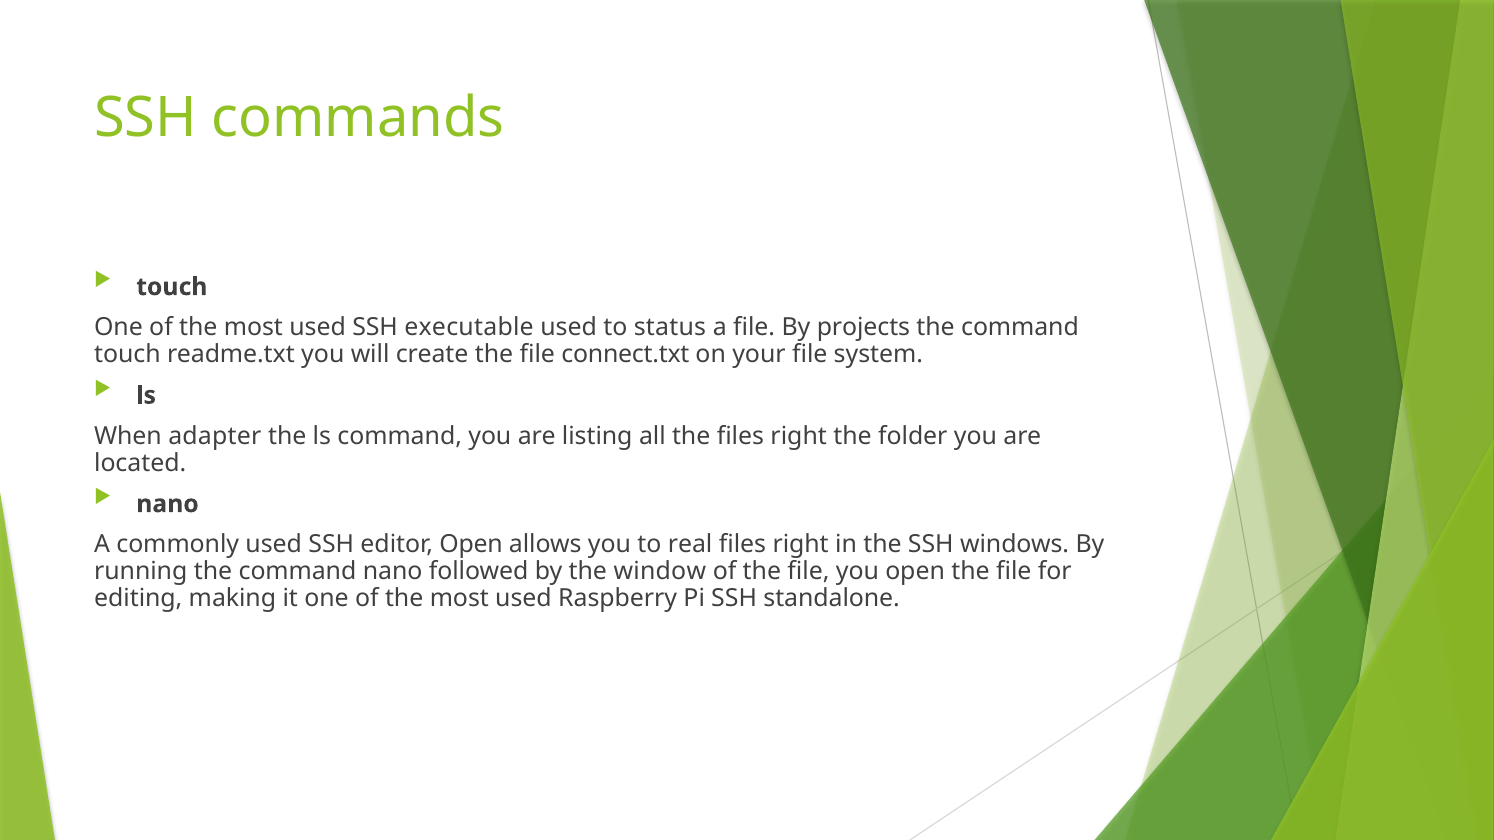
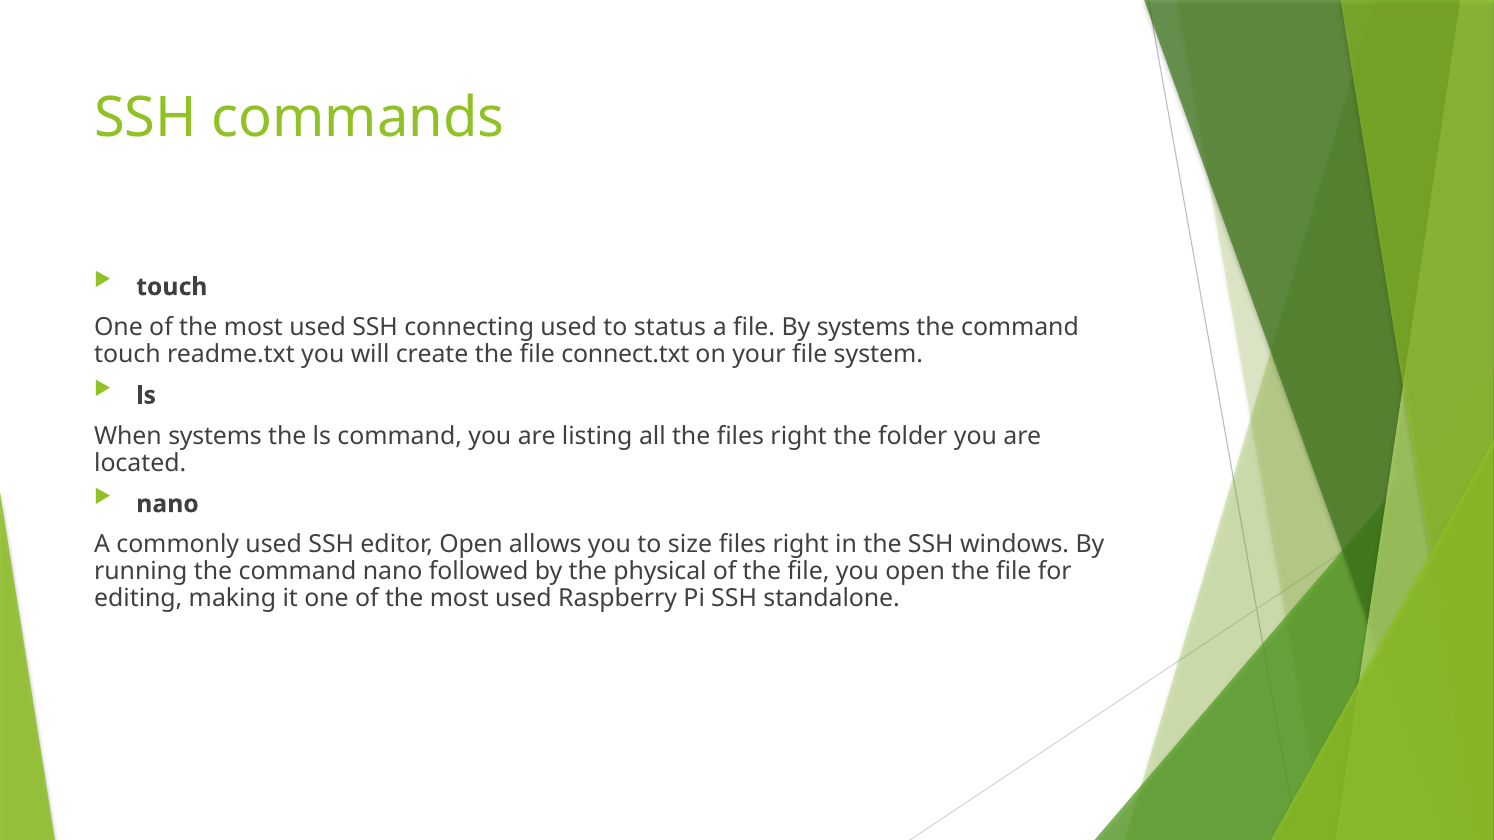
executable: executable -> connecting
By projects: projects -> systems
When adapter: adapter -> systems
real: real -> size
window: window -> physical
